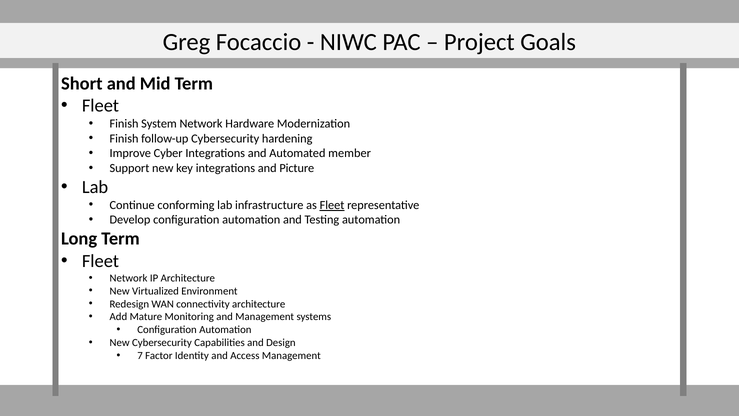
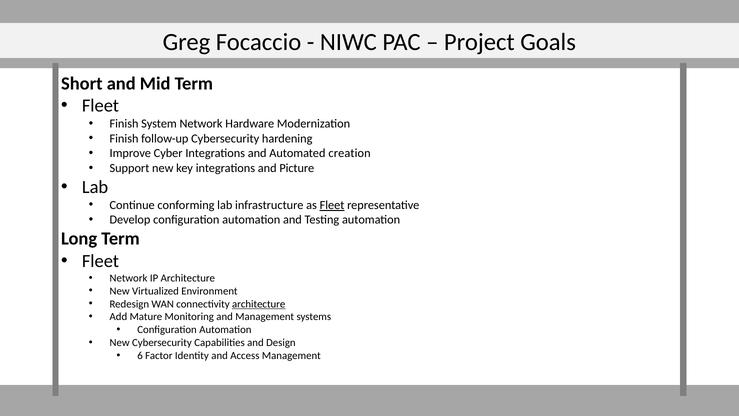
member: member -> creation
architecture at (259, 304) underline: none -> present
7: 7 -> 6
